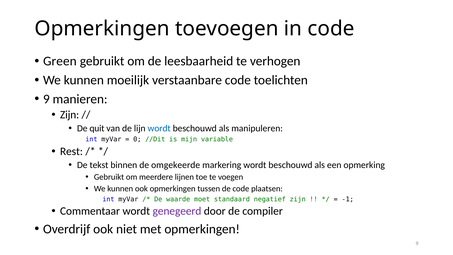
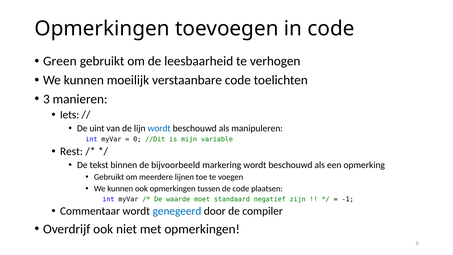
9 at (46, 99): 9 -> 3
Zijn at (70, 115): Zijn -> Iets
quit: quit -> uint
omgekeerde: omgekeerde -> bijvoorbeeld
genegeerd colour: purple -> blue
